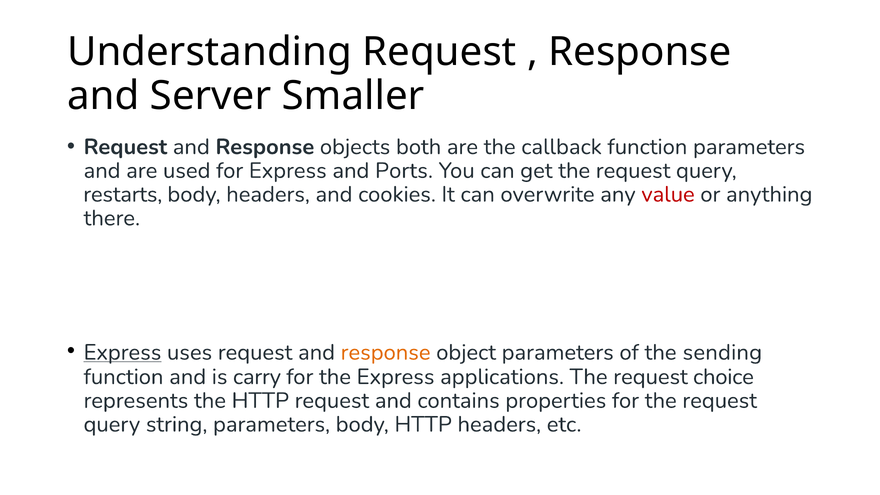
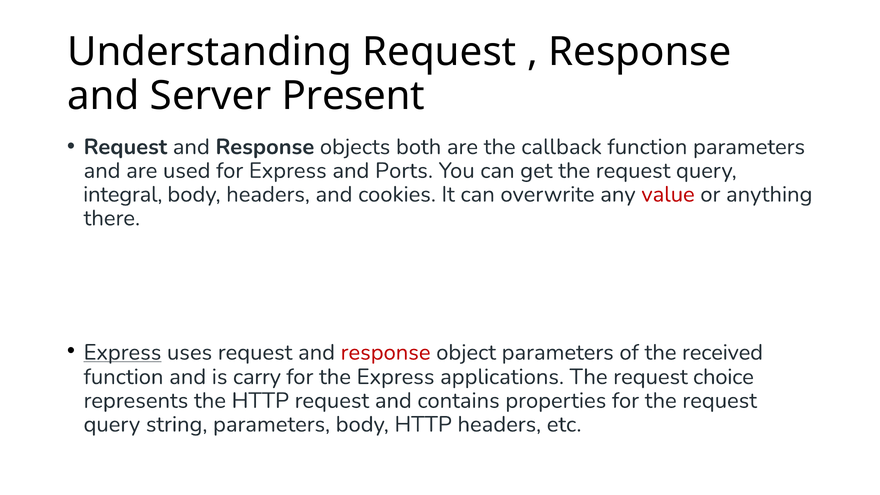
Smaller: Smaller -> Present
restarts: restarts -> integral
response at (386, 352) colour: orange -> red
sending: sending -> received
